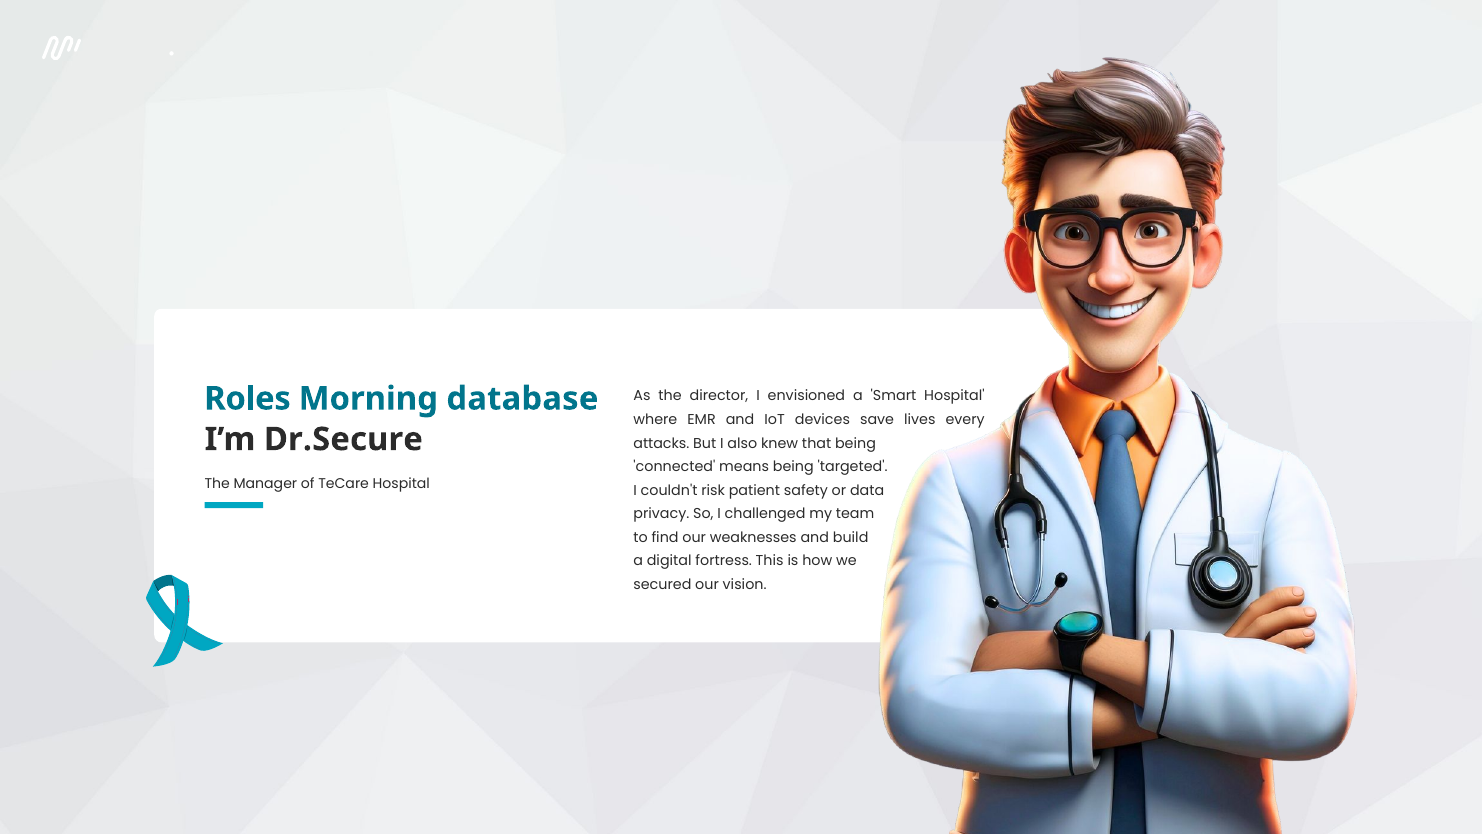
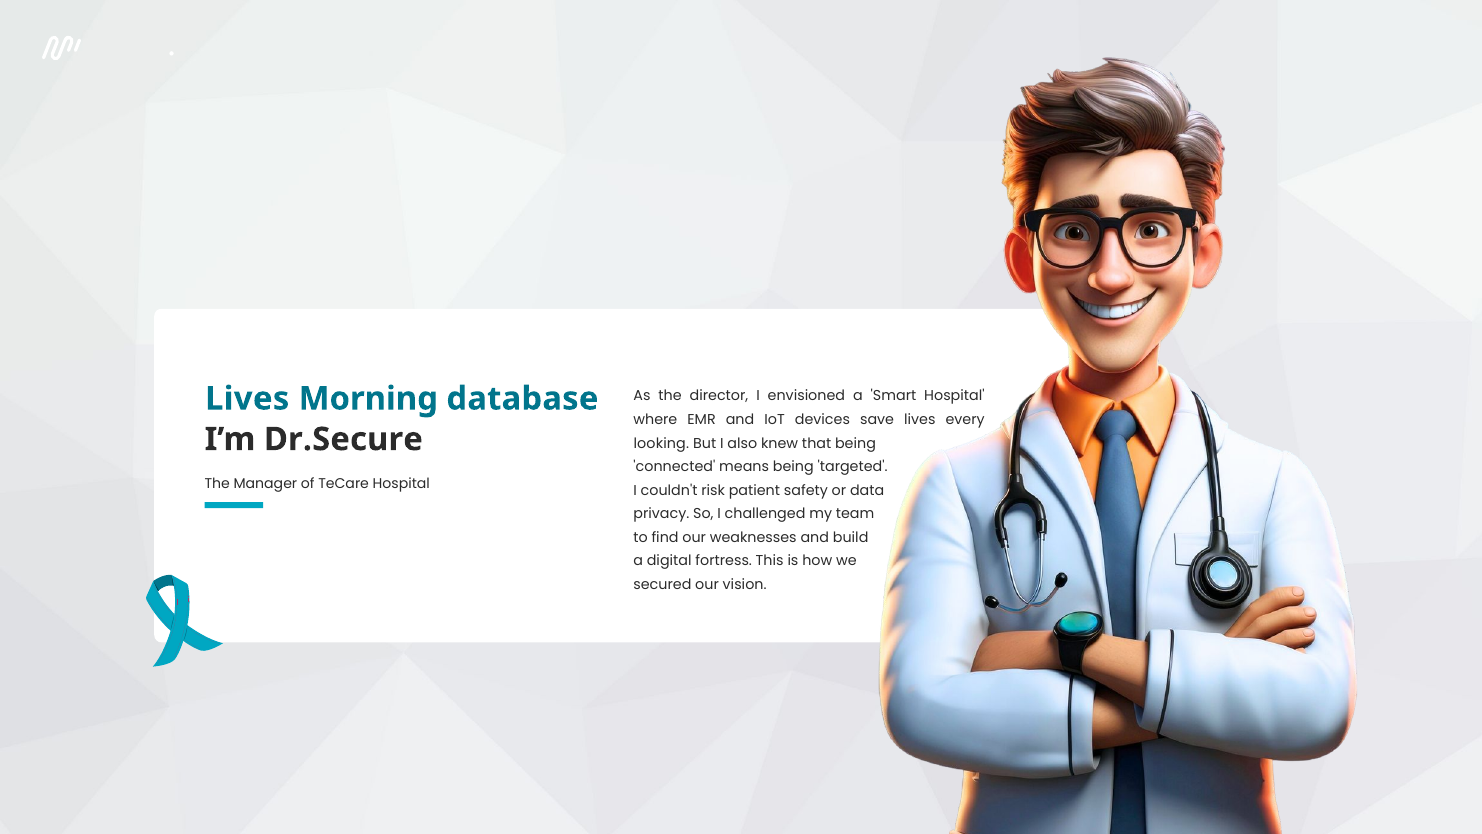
Roles at (247, 398): Roles -> Lives
attacks: attacks -> looking
